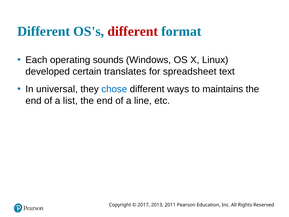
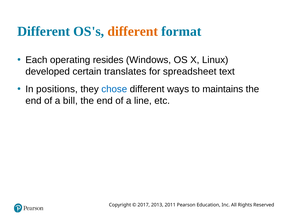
different at (133, 31) colour: red -> orange
sounds: sounds -> resides
universal: universal -> positions
list: list -> bill
